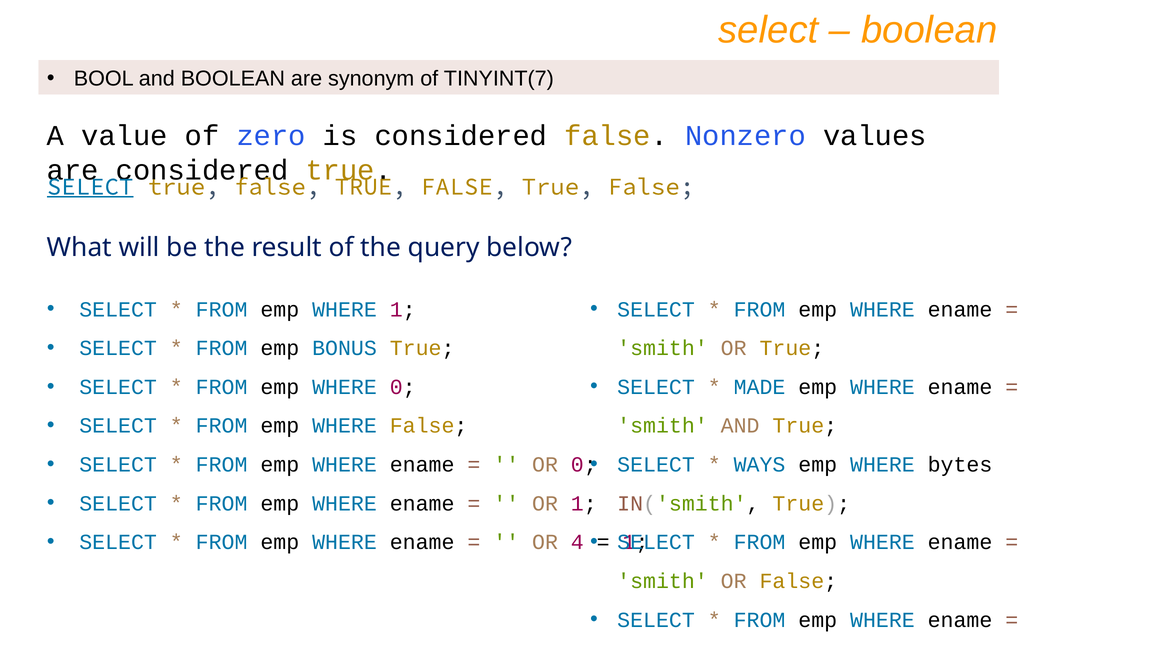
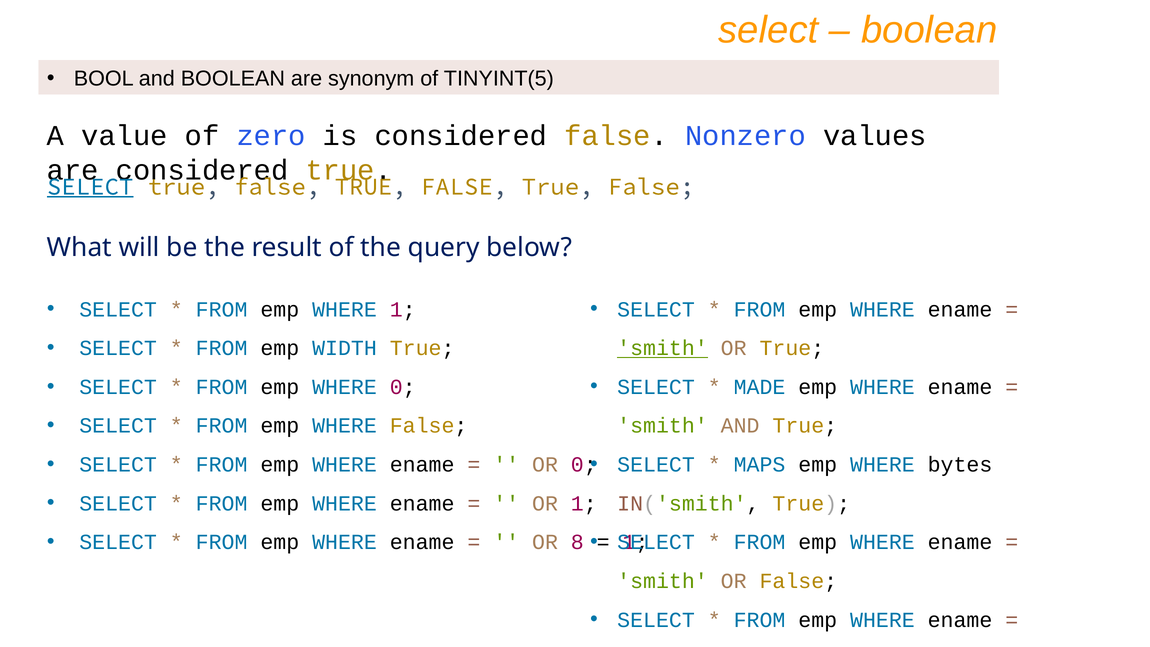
TINYINT(7: TINYINT(7 -> TINYINT(5
BONUS: BONUS -> WIDTH
smith at (662, 348) underline: none -> present
WAYS: WAYS -> MAPS
4: 4 -> 8
